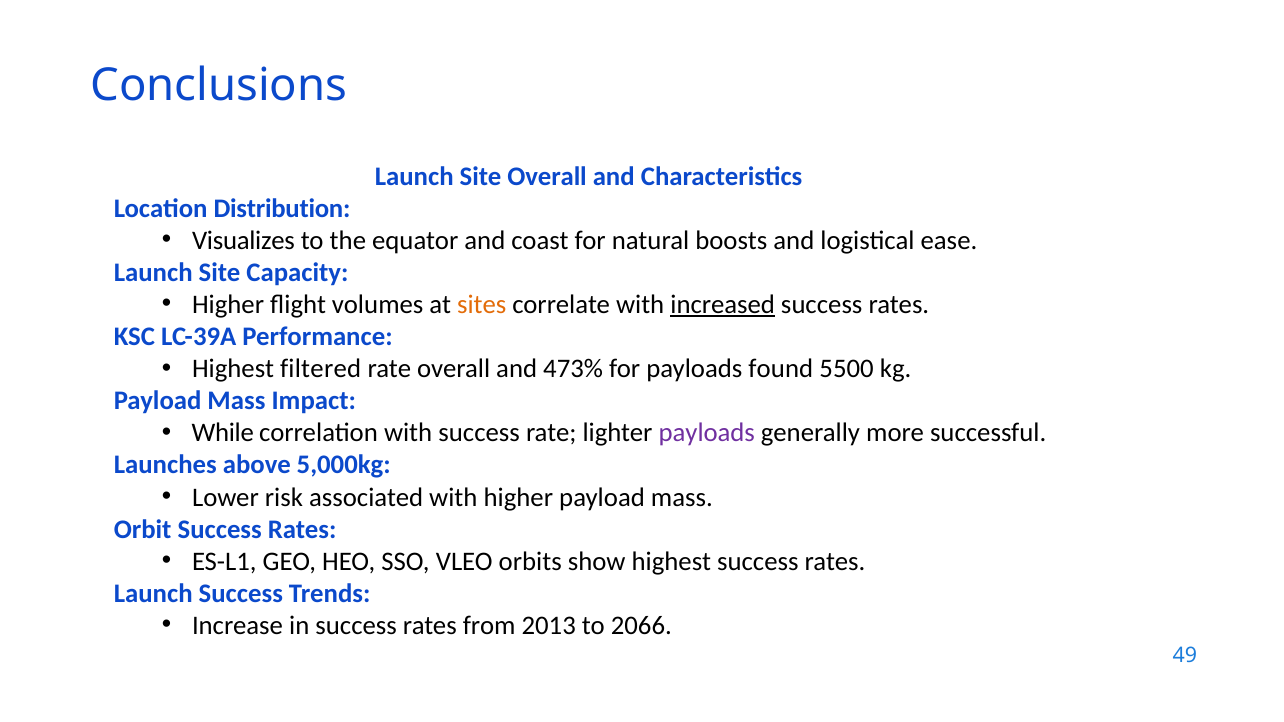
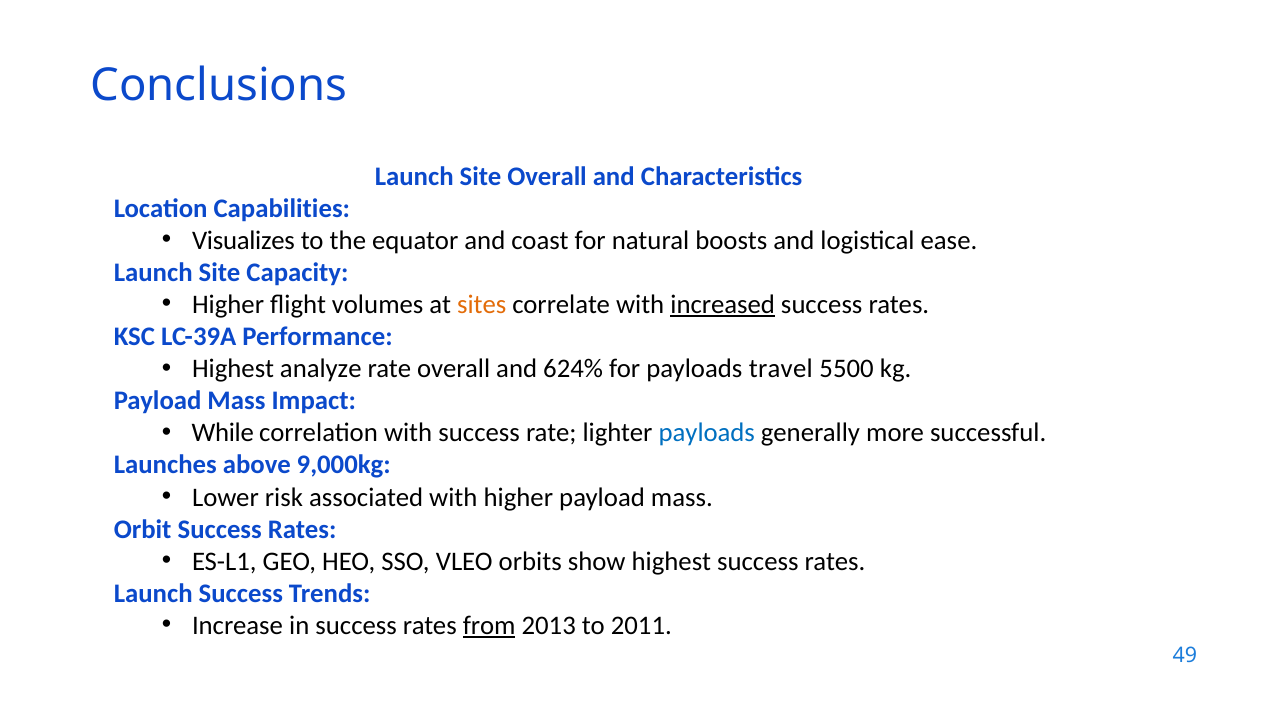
Distribution: Distribution -> Capabilities
filtered: filtered -> analyze
473%: 473% -> 624%
found: found -> travel
payloads at (707, 433) colour: purple -> blue
5,000kg: 5,000kg -> 9,000kg
from underline: none -> present
2066: 2066 -> 2011
